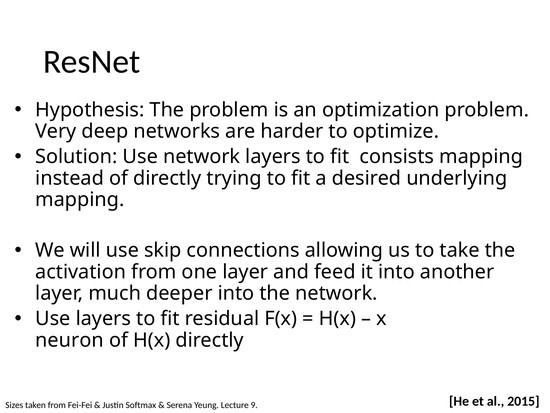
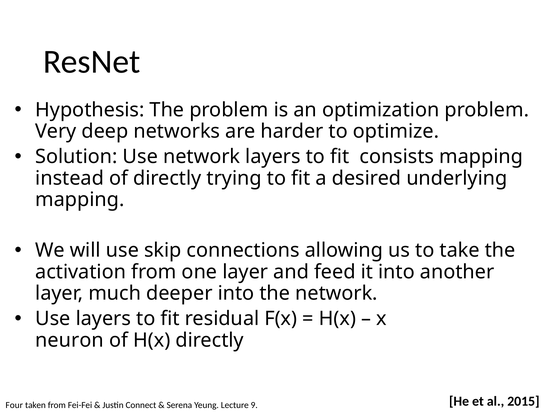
Sizes: Sizes -> Four
Softmax: Softmax -> Connect
